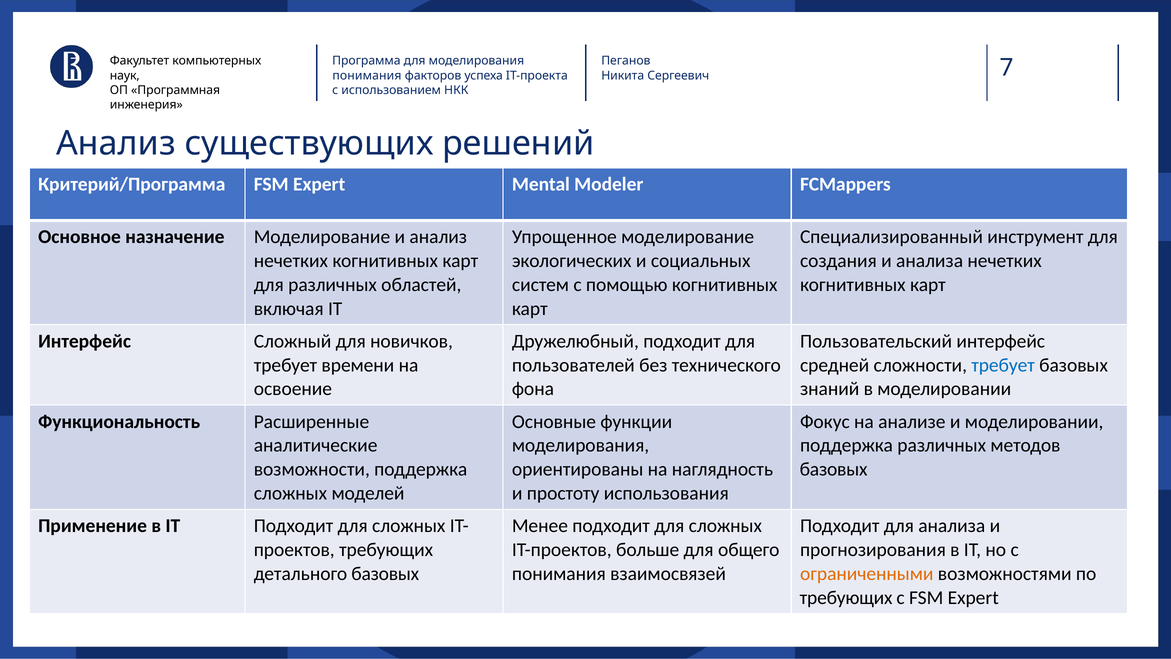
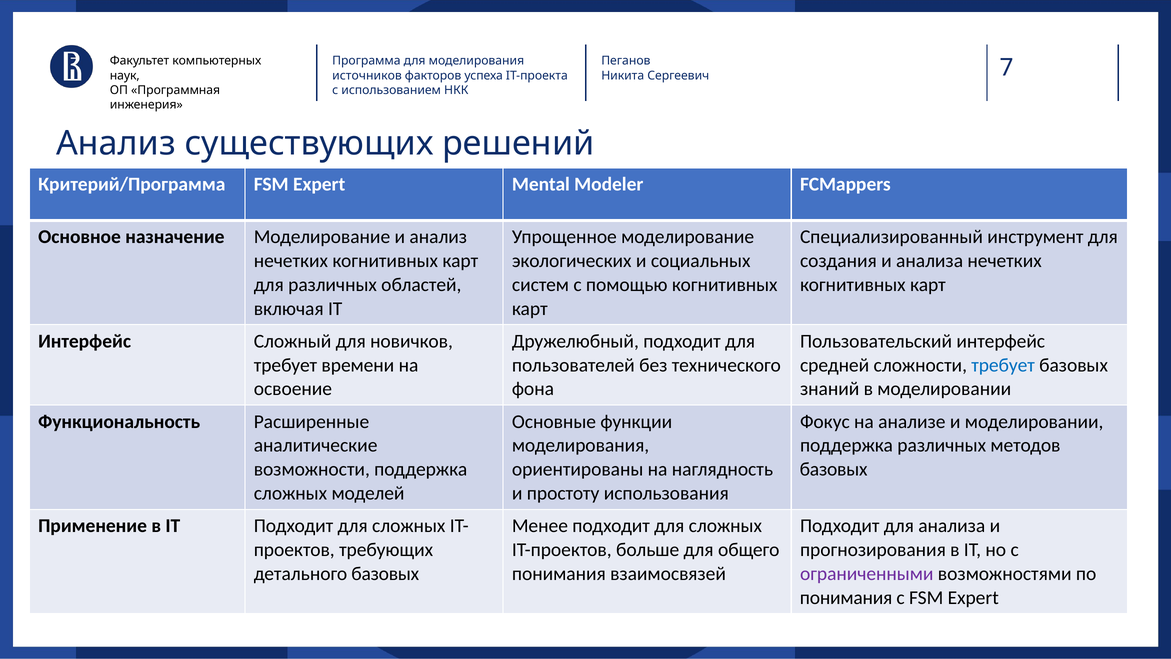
понимания at (367, 76): понимания -> источников
ограниченными colour: orange -> purple
требующих at (846, 597): требующих -> понимания
